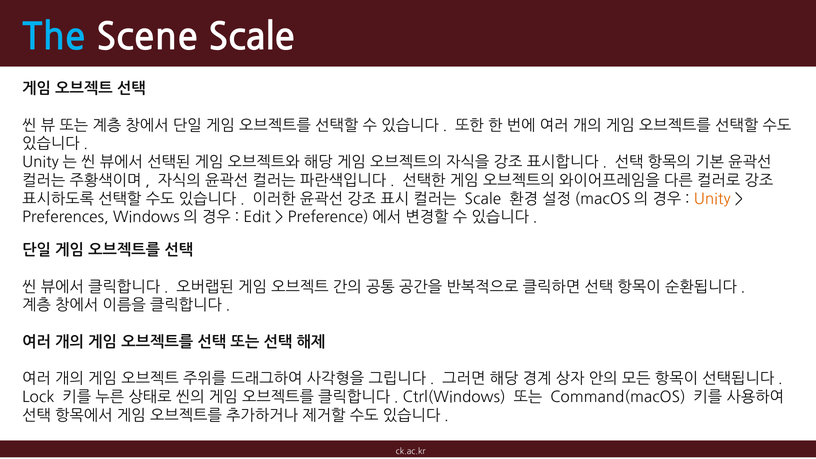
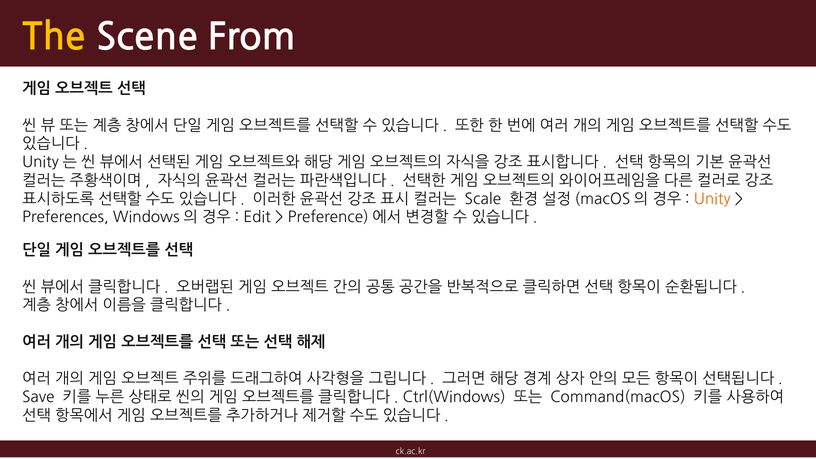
The colour: light blue -> yellow
Scene Scale: Scale -> From
Lock: Lock -> Save
